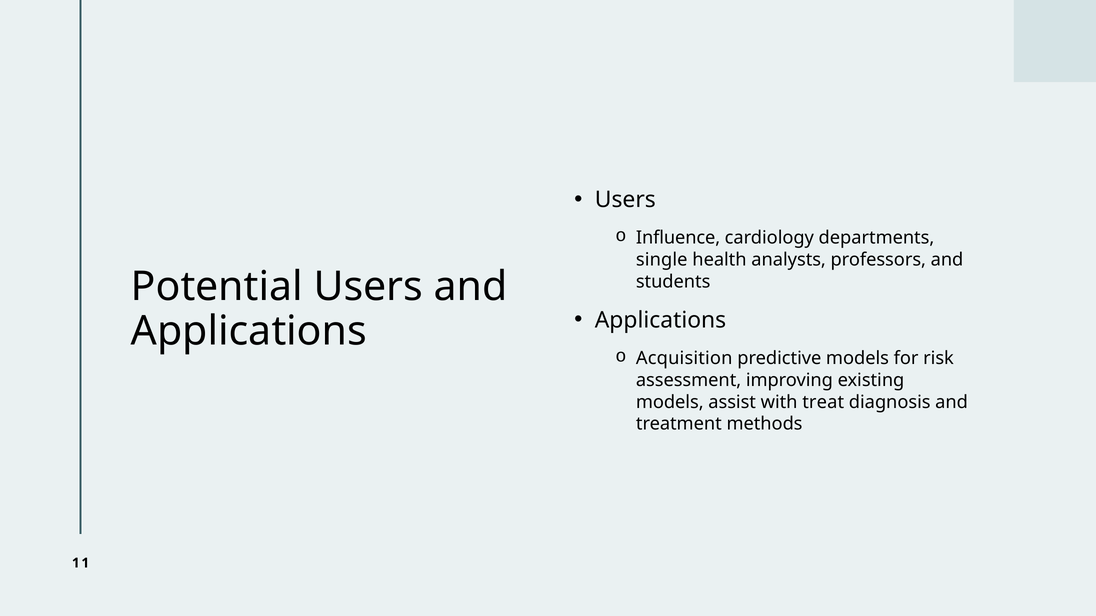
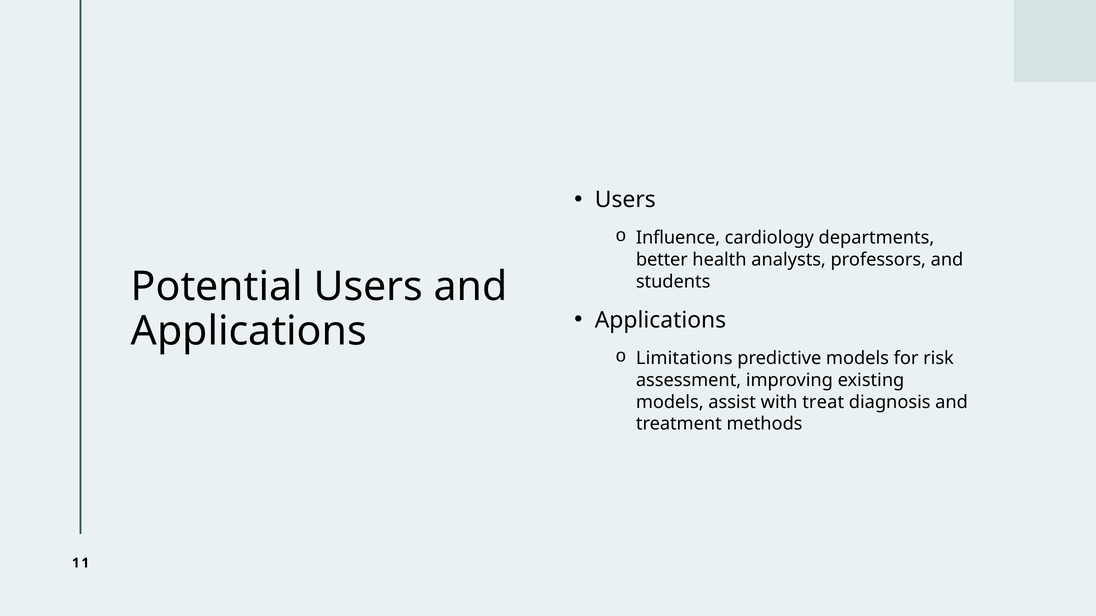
single: single -> better
Acquisition: Acquisition -> Limitations
